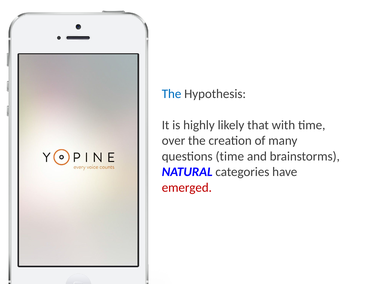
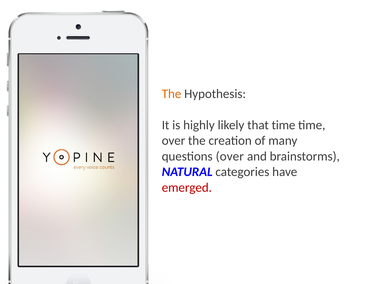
The at (172, 94) colour: blue -> orange
that with: with -> time
questions time: time -> over
